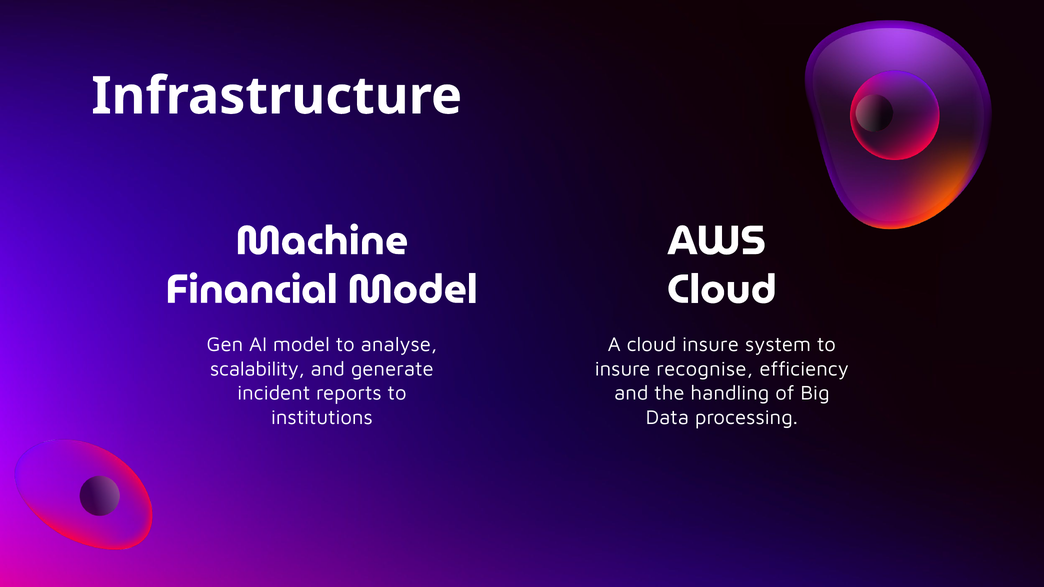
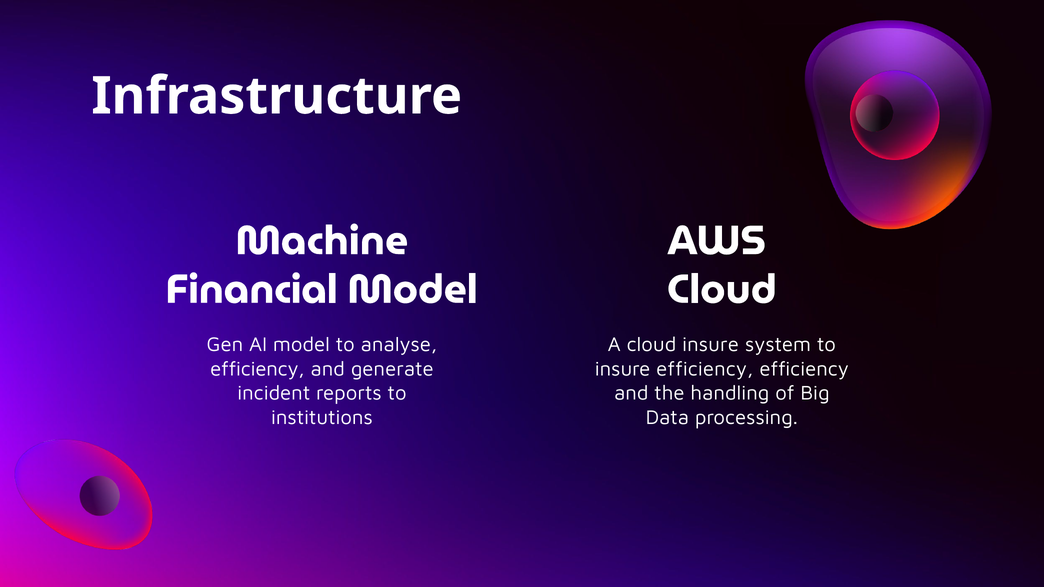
scalability at (258, 369): scalability -> efficiency
insure recognise: recognise -> efficiency
